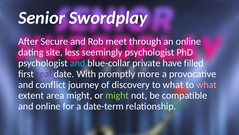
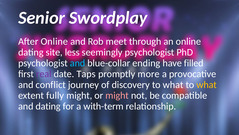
After Secure: Secure -> Online
private: private -> ending
With: With -> Taps
what at (207, 84) colour: pink -> yellow
area: area -> fully
might at (117, 95) colour: light green -> pink
and online: online -> dating
date-term: date-term -> with-term
